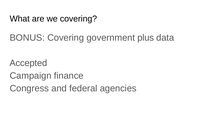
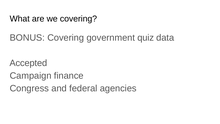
plus: plus -> quiz
